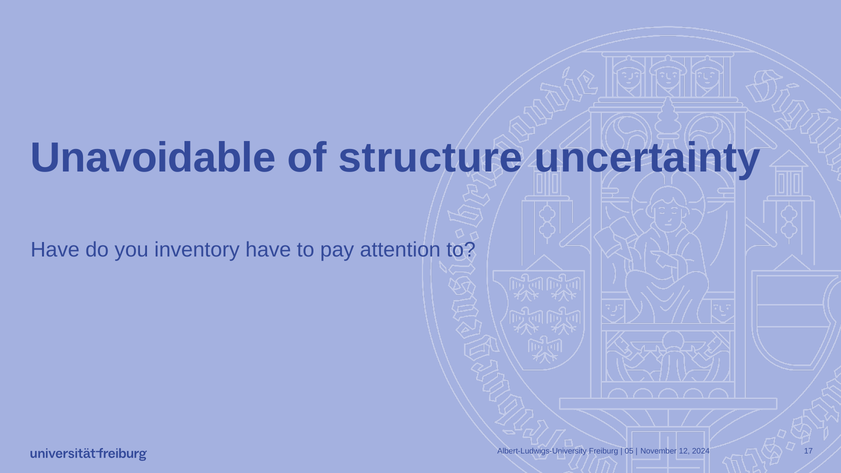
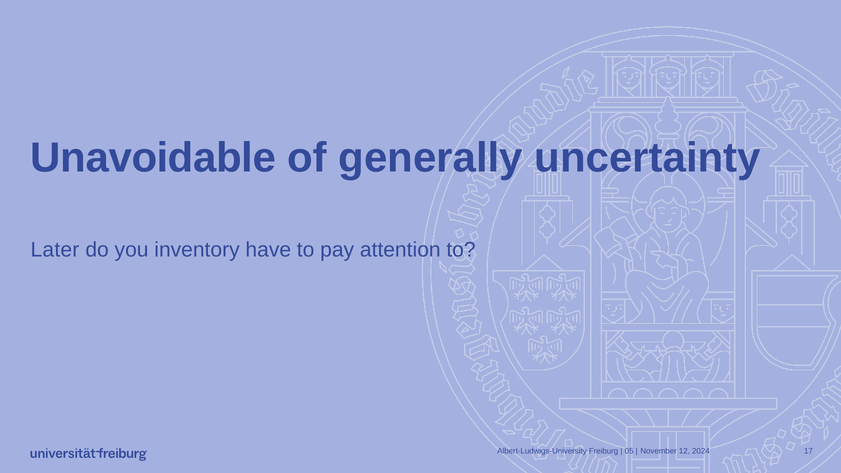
structure: structure -> generally
Have at (55, 250): Have -> Later
